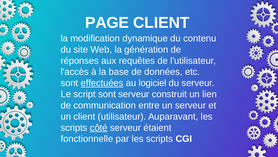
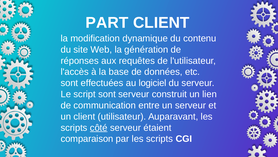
PAGE: PAGE -> PART
effectuées underline: present -> none
fonctionnelle: fonctionnelle -> comparaison
